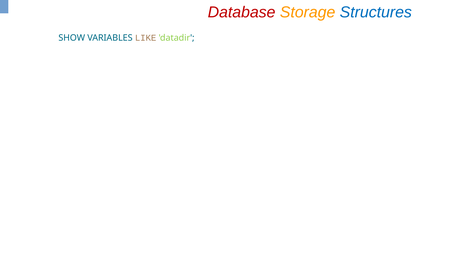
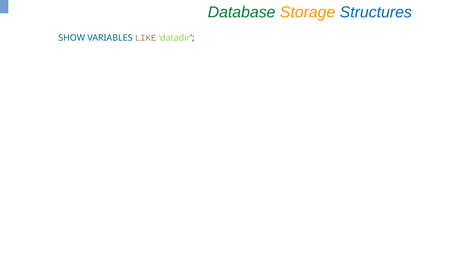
Database colour: red -> green
